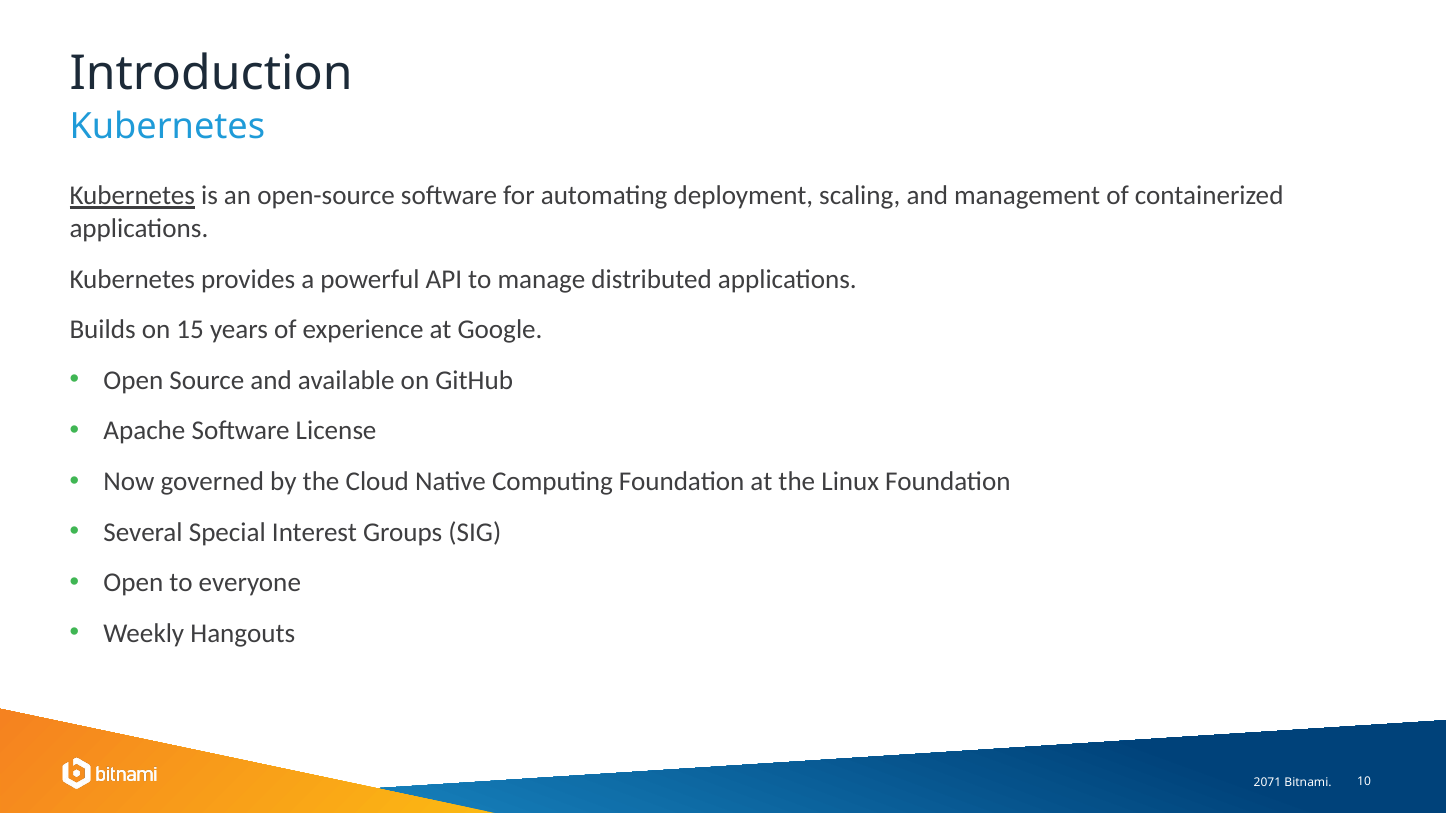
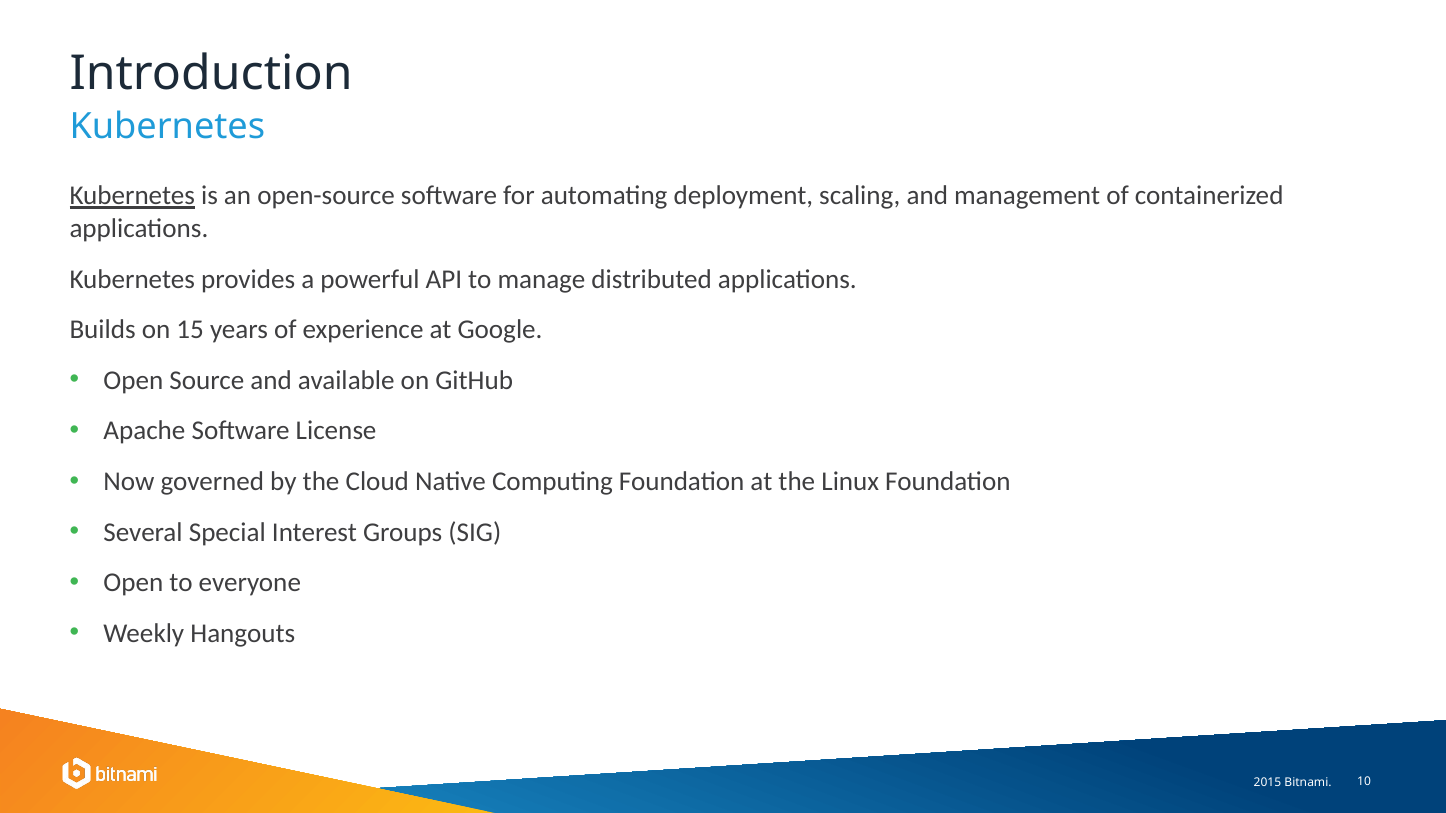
2071: 2071 -> 2015
